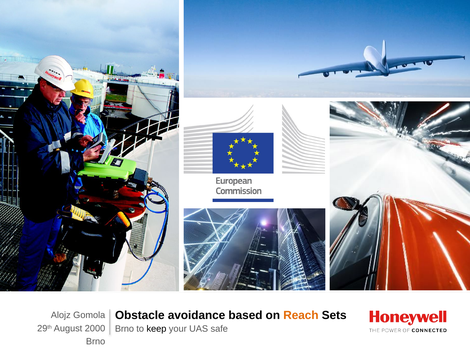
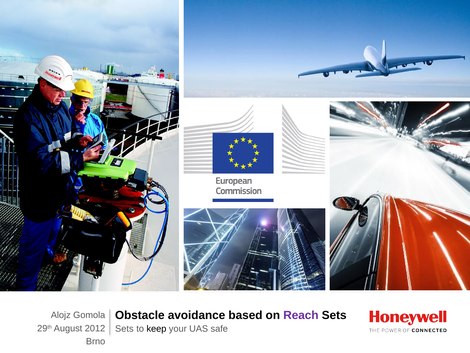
Reach colour: orange -> purple
2000: 2000 -> 2012
Brno at (124, 328): Brno -> Sets
